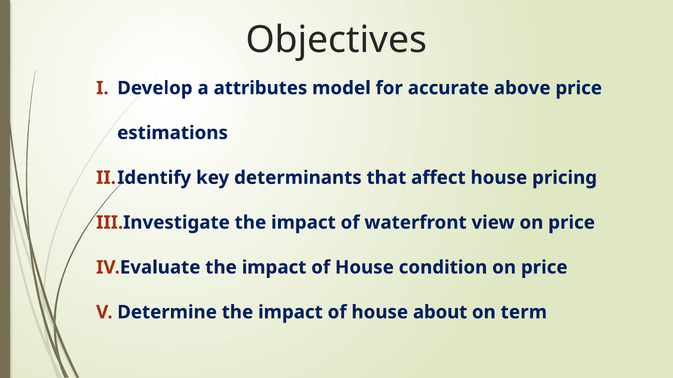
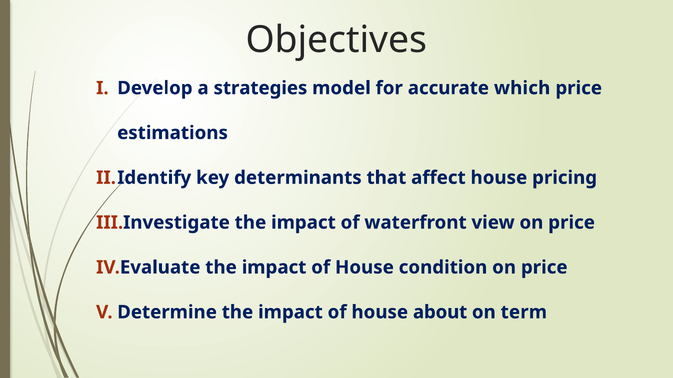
attributes: attributes -> strategies
above: above -> which
